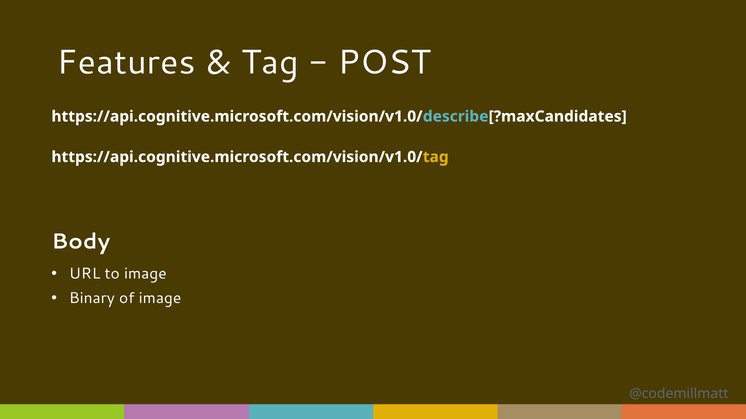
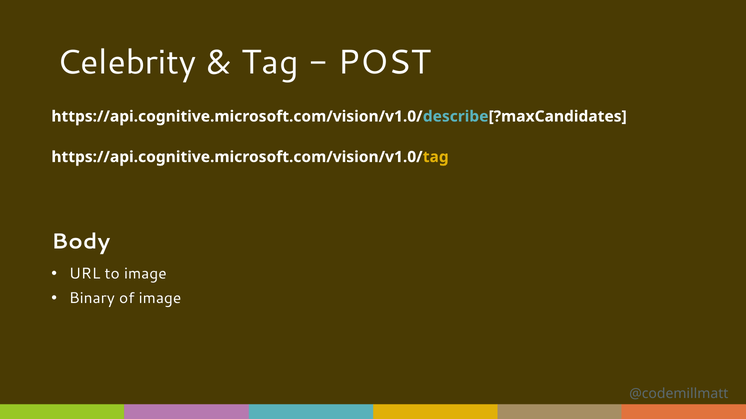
Features: Features -> Celebrity
